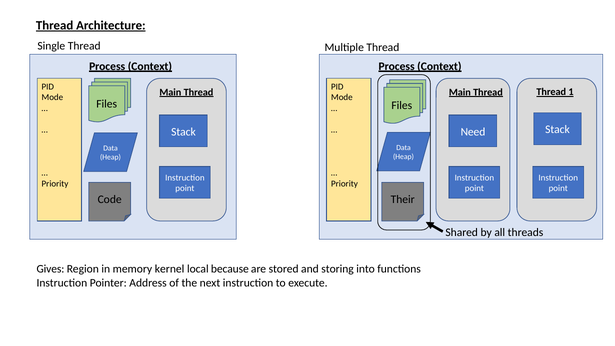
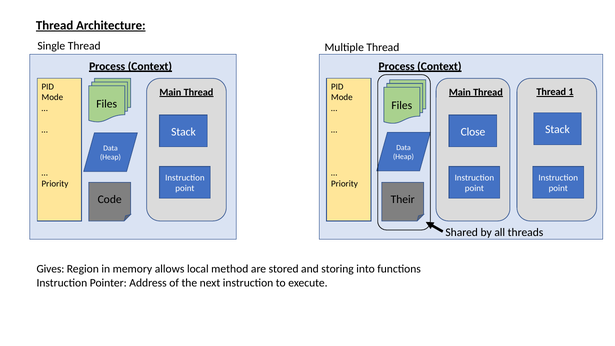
Need: Need -> Close
kernel: kernel -> allows
because: because -> method
